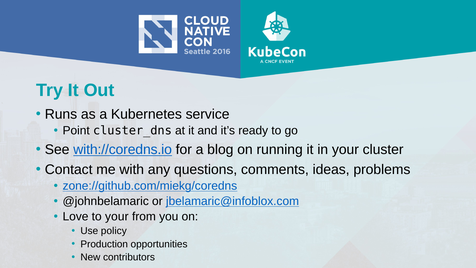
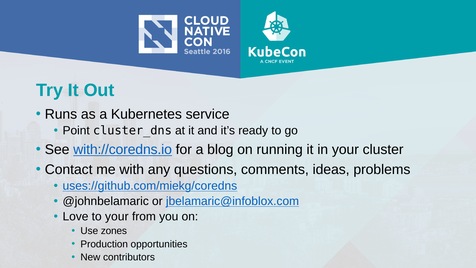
zone://github.com/miekg/coredns: zone://github.com/miekg/coredns -> uses://github.com/miekg/coredns
policy: policy -> zones
